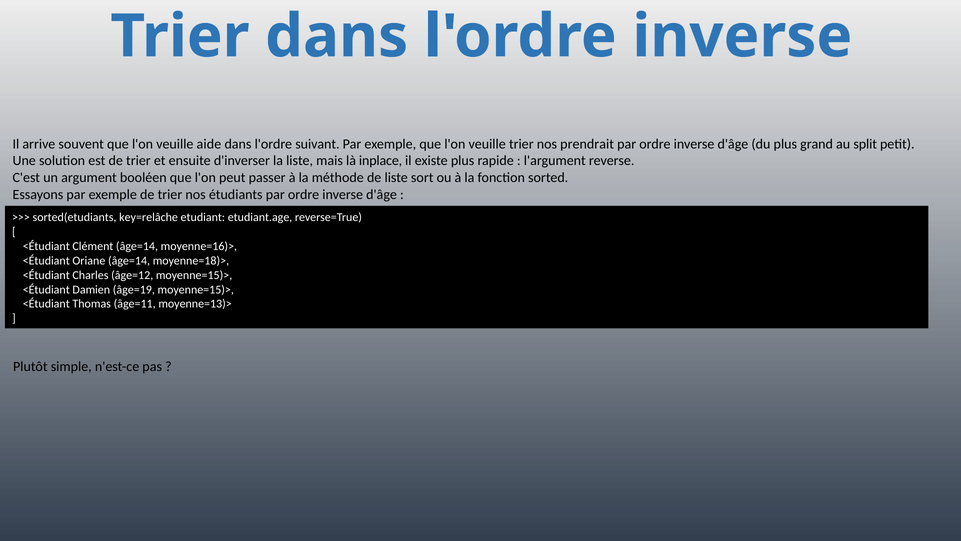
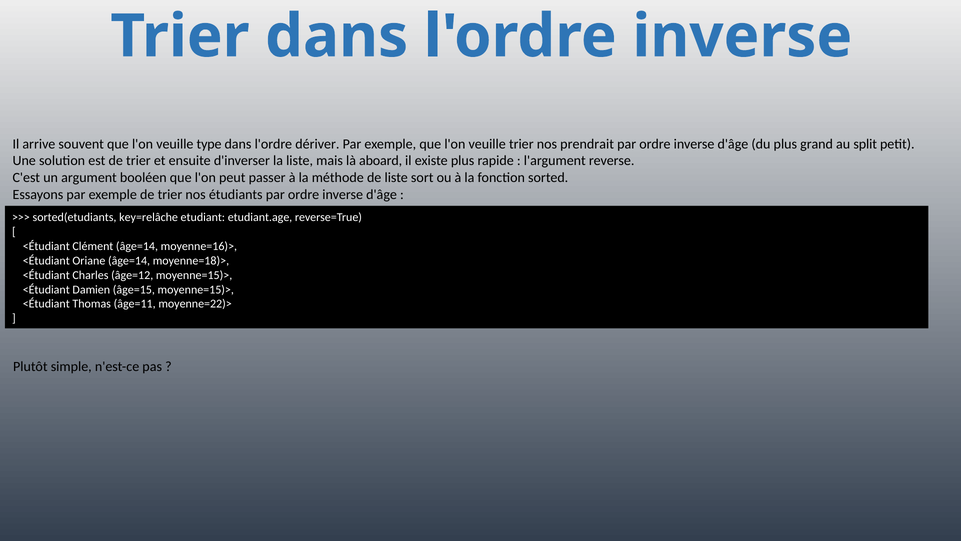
aide: aide -> type
suivant: suivant -> dériver
inplace: inplace -> aboard
âge=19: âge=19 -> âge=15
moyenne=13)>: moyenne=13)> -> moyenne=22)>
